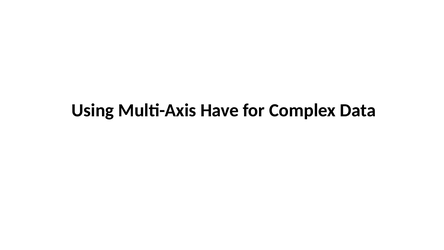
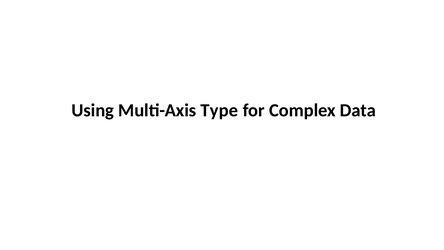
Have: Have -> Type
